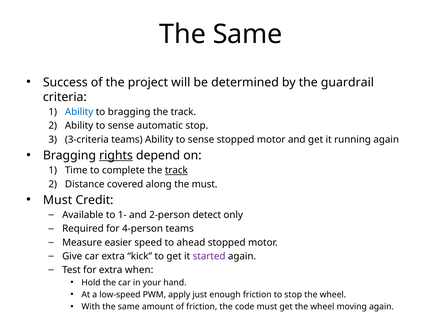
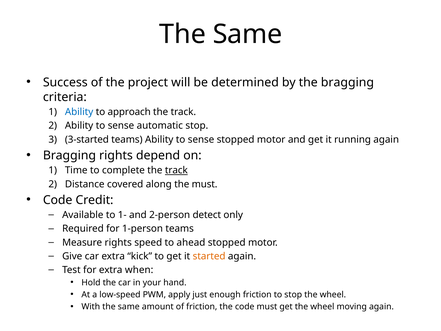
the guardrail: guardrail -> bragging
to bragging: bragging -> approach
3-criteria: 3-criteria -> 3-started
rights at (116, 155) underline: present -> none
Must at (58, 200): Must -> Code
4-person: 4-person -> 1-person
Measure easier: easier -> rights
started colour: purple -> orange
